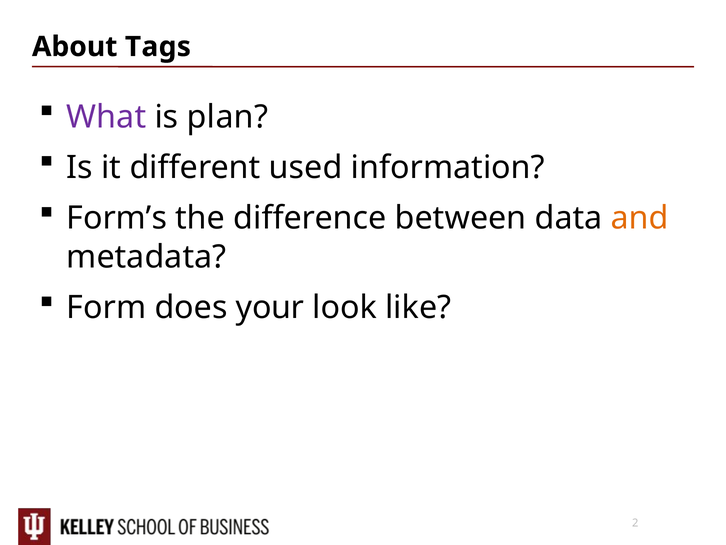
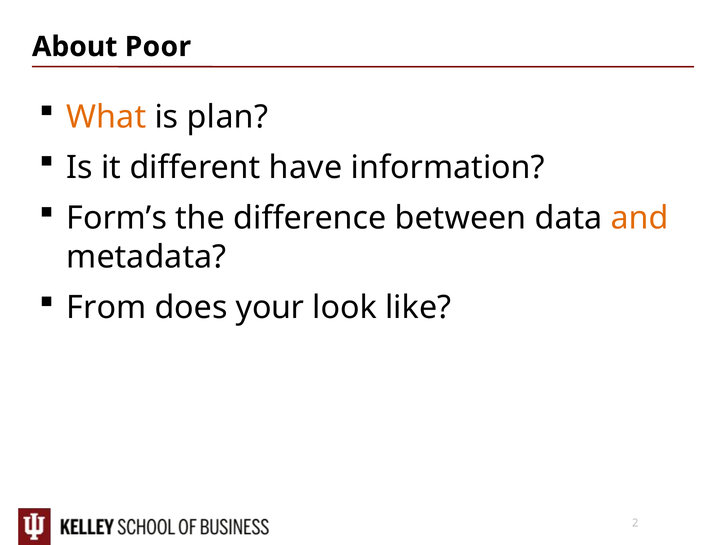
Tags: Tags -> Poor
What colour: purple -> orange
used: used -> have
Form: Form -> From
